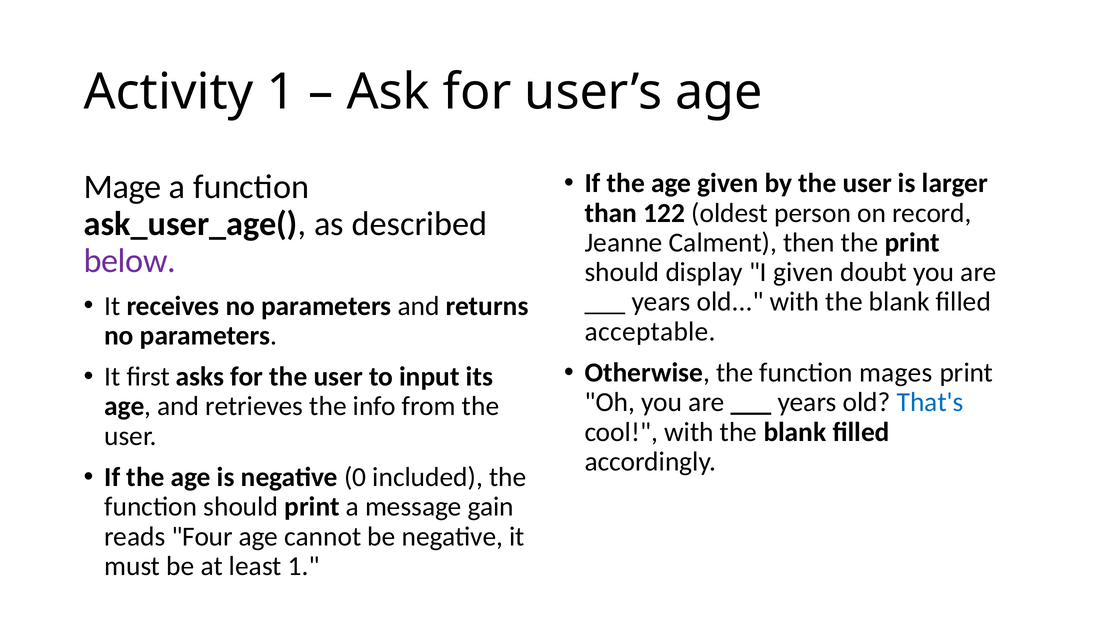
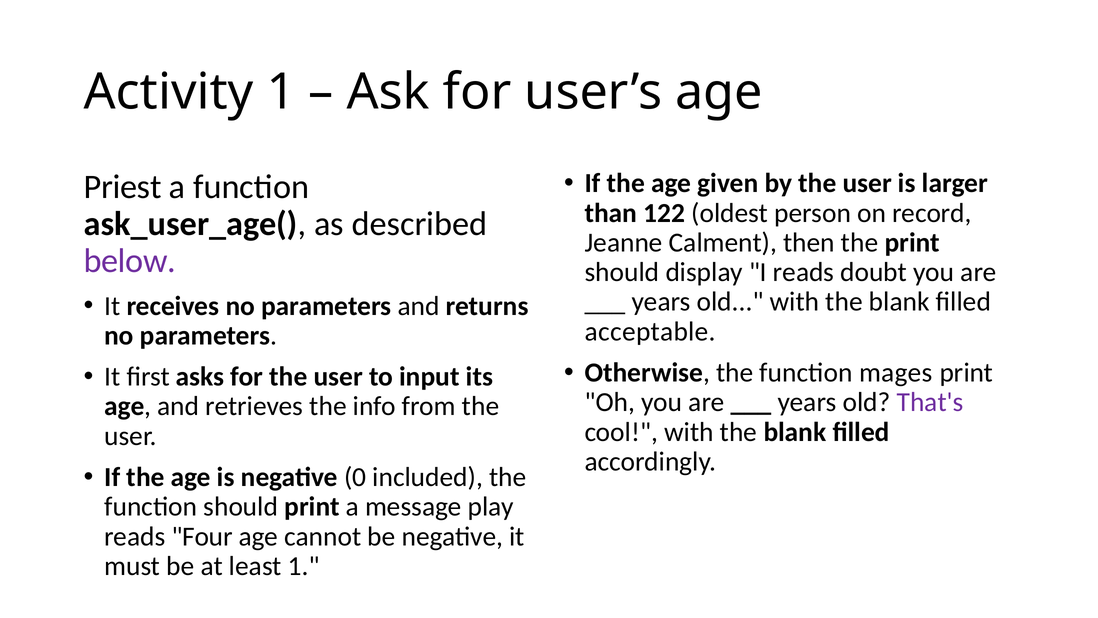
Mage: Mage -> Priest
I given: given -> reads
That's colour: blue -> purple
gain: gain -> play
